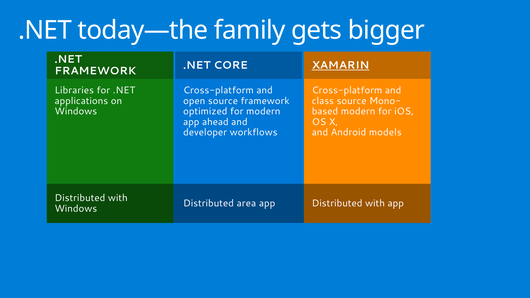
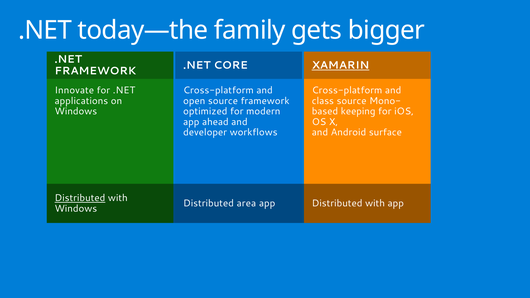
Libraries: Libraries -> Innovate
modern at (358, 111): modern -> keeping
models: models -> surface
Distributed at (80, 198) underline: none -> present
